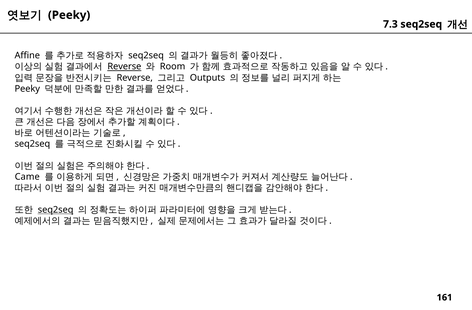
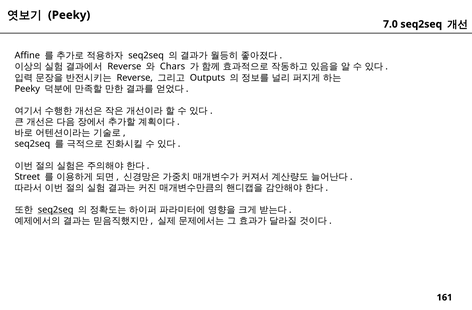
7.3: 7.3 -> 7.0
Reverse at (124, 67) underline: present -> none
Room: Room -> Chars
Came: Came -> Street
